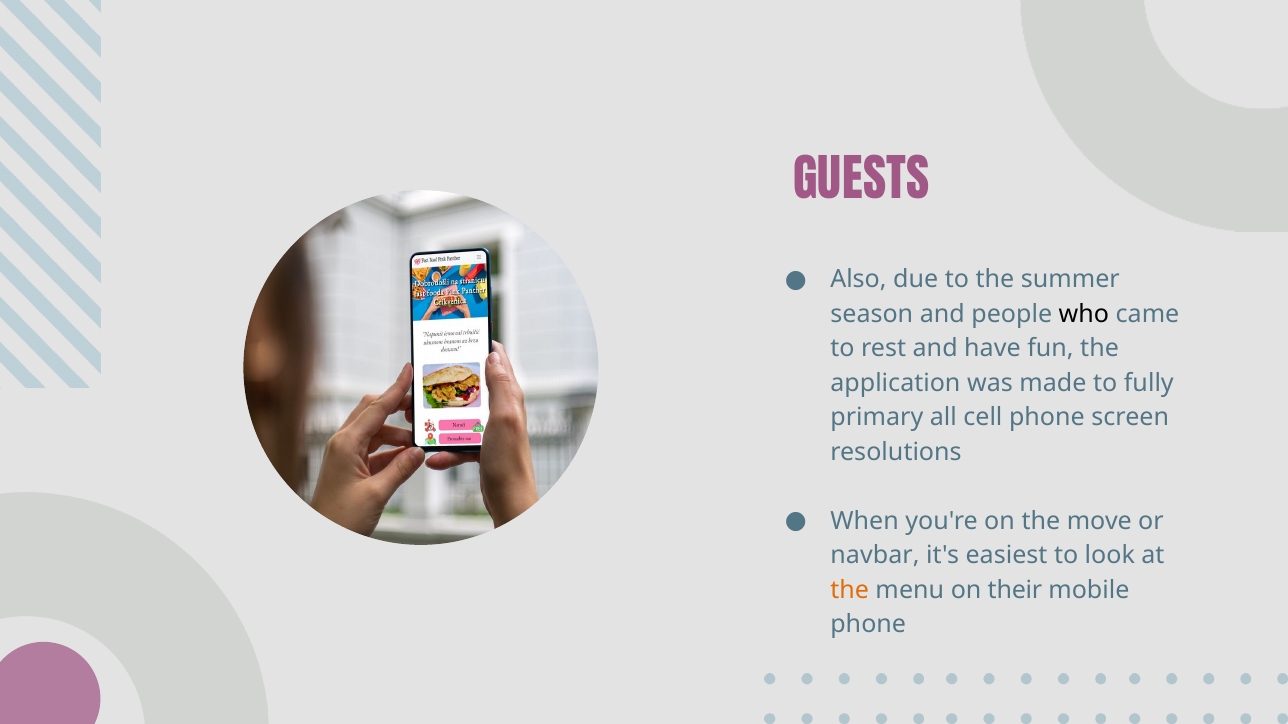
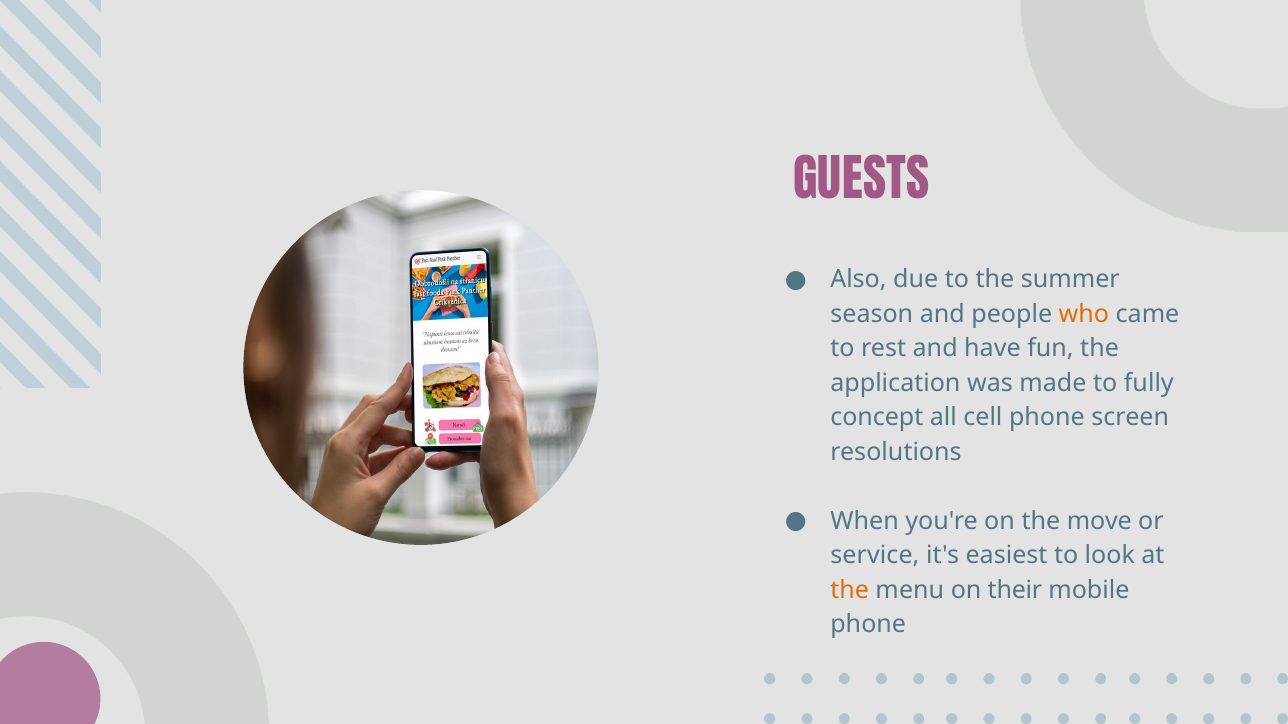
who colour: black -> orange
primary: primary -> concept
navbar: navbar -> service
